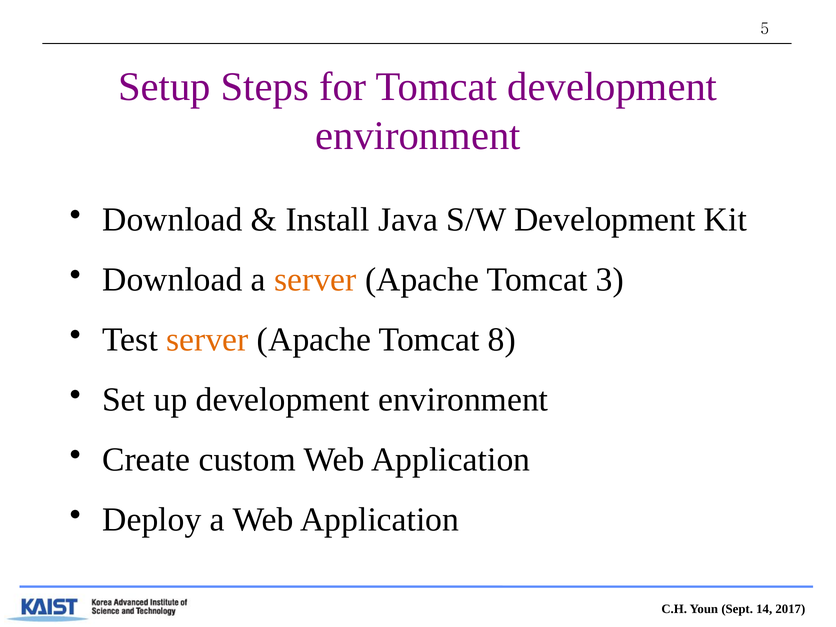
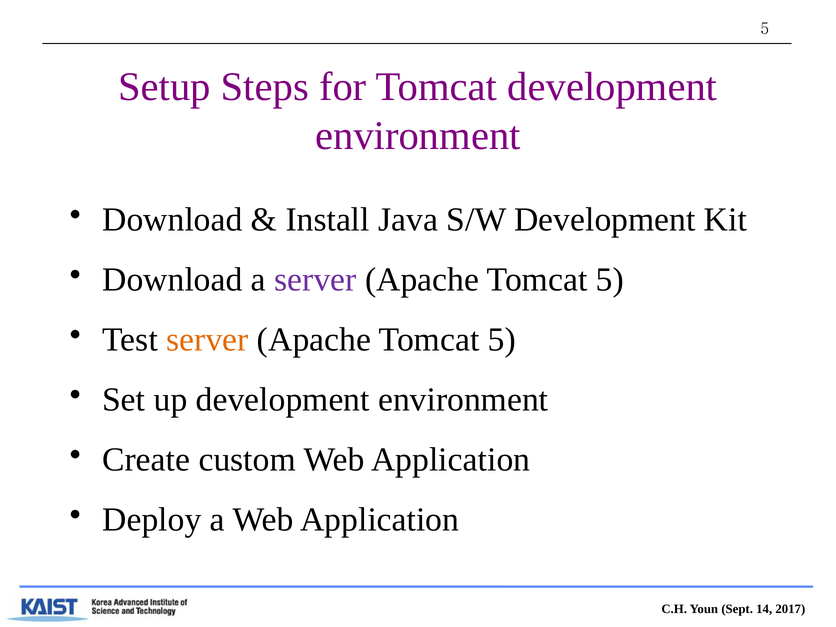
server at (315, 280) colour: orange -> purple
3 at (610, 280): 3 -> 5
8 at (502, 340): 8 -> 5
